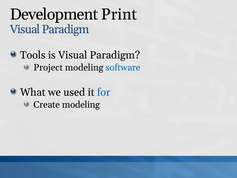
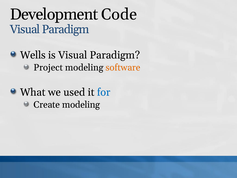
Print: Print -> Code
Tools: Tools -> Wells
software colour: blue -> orange
